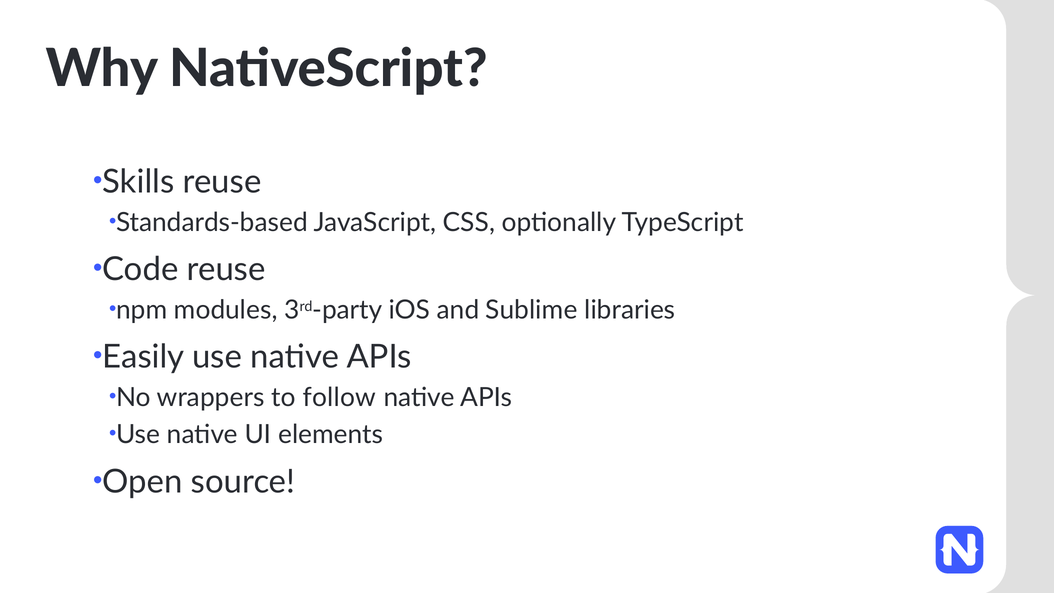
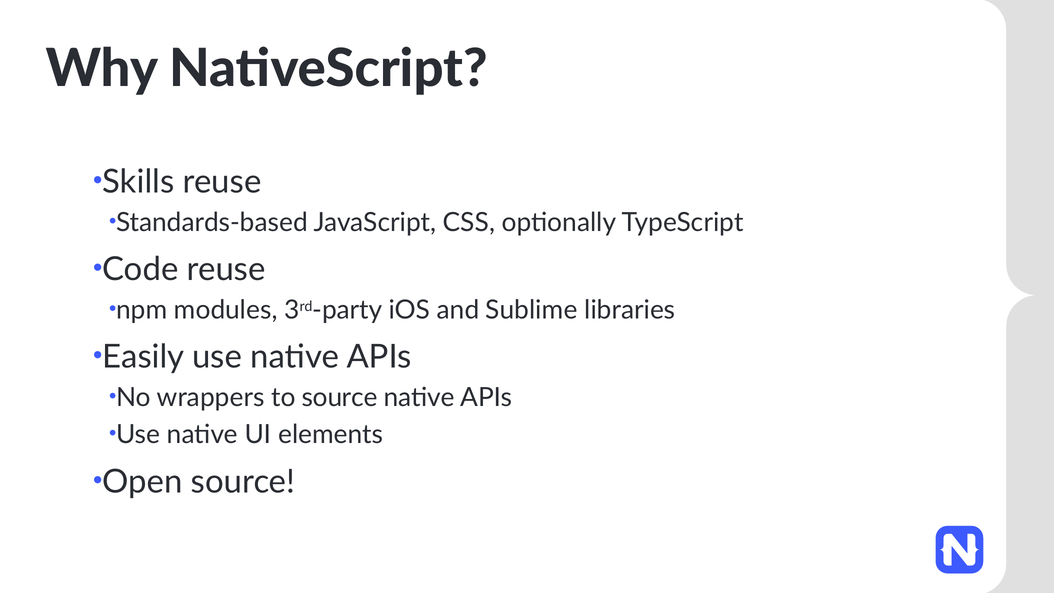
to follow: follow -> source
